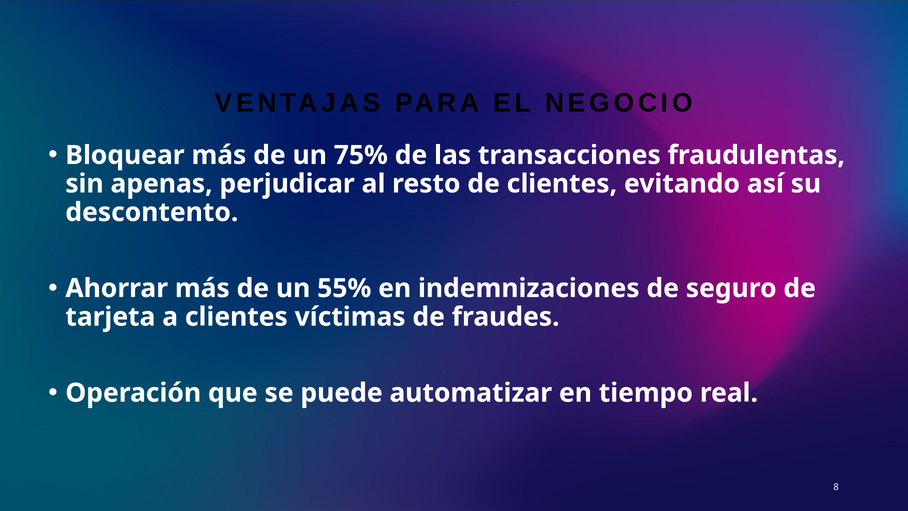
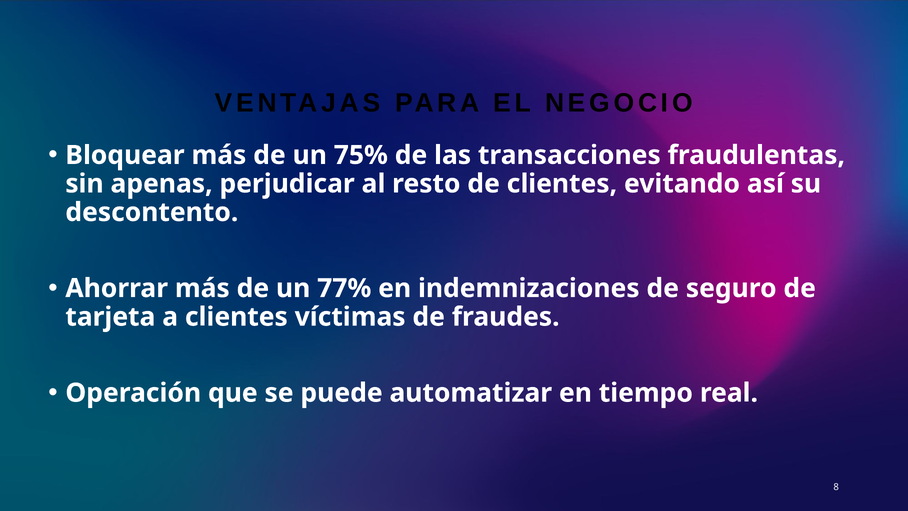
55%: 55% -> 77%
